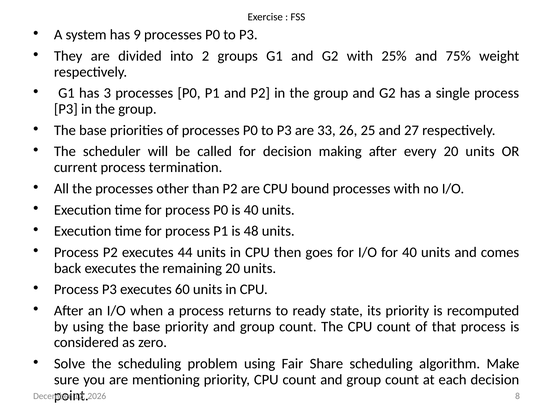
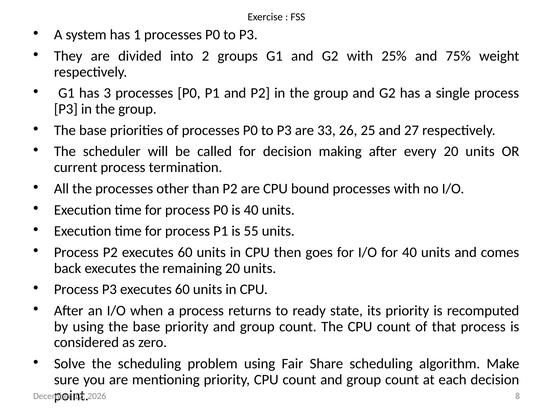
9: 9 -> 1
48: 48 -> 55
P2 executes 44: 44 -> 60
